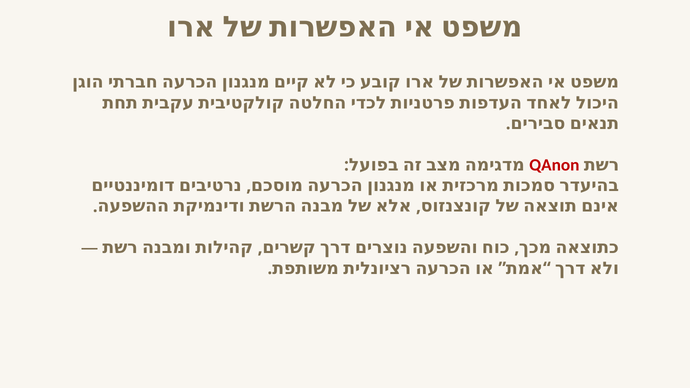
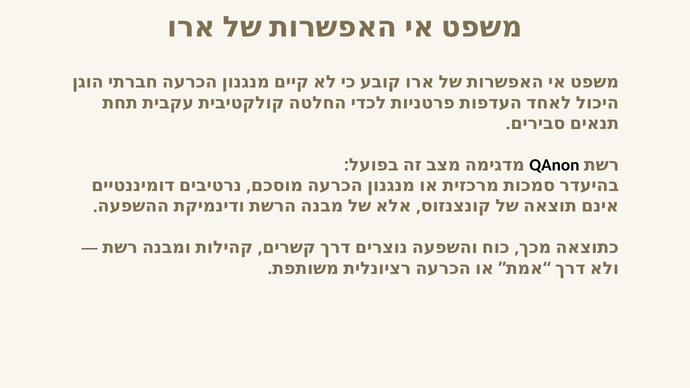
QAnon colour: red -> black
